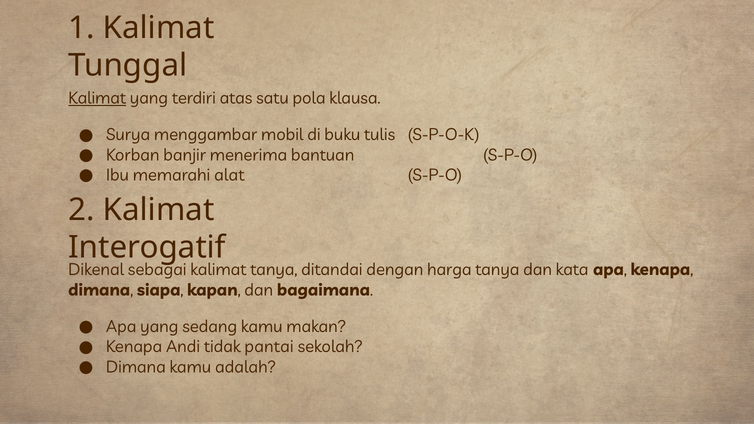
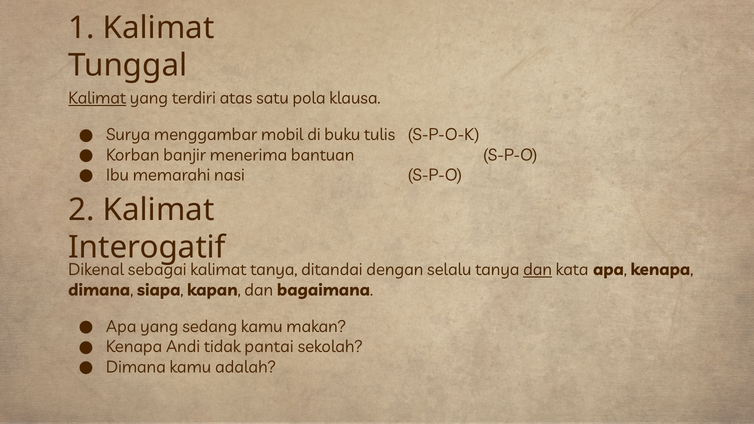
alat: alat -> nasi
harga: harga -> selalu
dan at (538, 270) underline: none -> present
